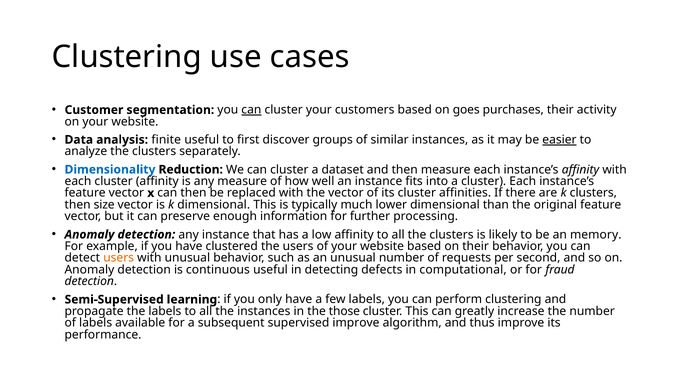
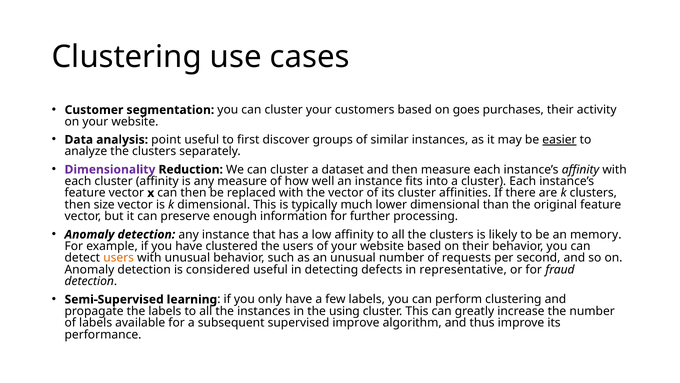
can at (251, 110) underline: present -> none
finite: finite -> point
Dimensionality colour: blue -> purple
continuous: continuous -> considered
computational: computational -> representative
those: those -> using
